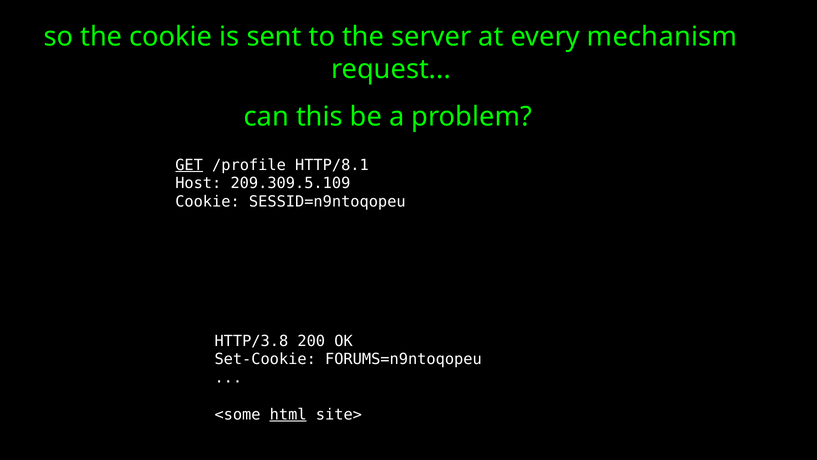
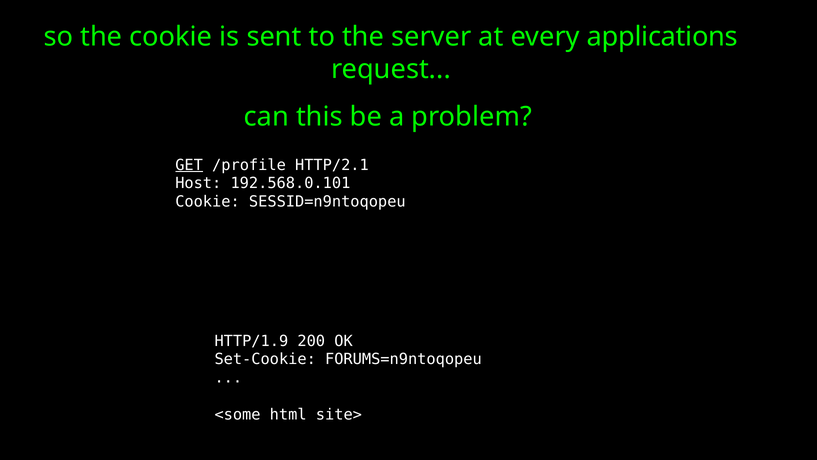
mechanism: mechanism -> applications
HTTP/8.1: HTTP/8.1 -> HTTP/2.1
209.309.5.109: 209.309.5.109 -> 192.568.0.101
HTTP/3.8: HTTP/3.8 -> HTTP/1.9
html underline: present -> none
